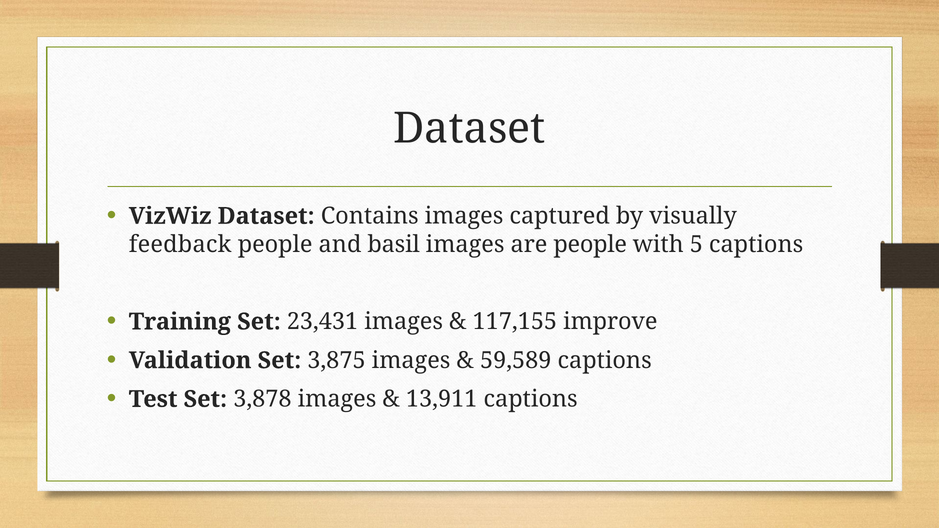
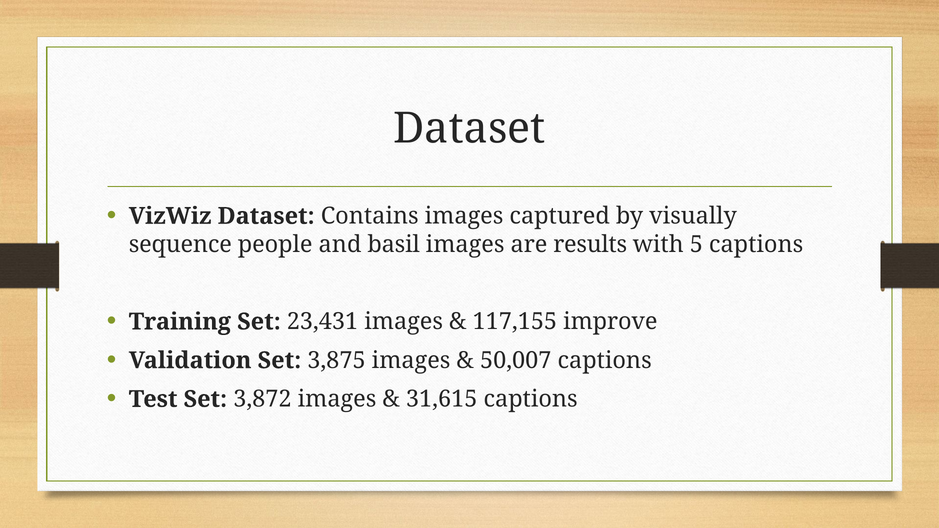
feedback: feedback -> sequence
are people: people -> results
59,589: 59,589 -> 50,007
3,878: 3,878 -> 3,872
13,911: 13,911 -> 31,615
